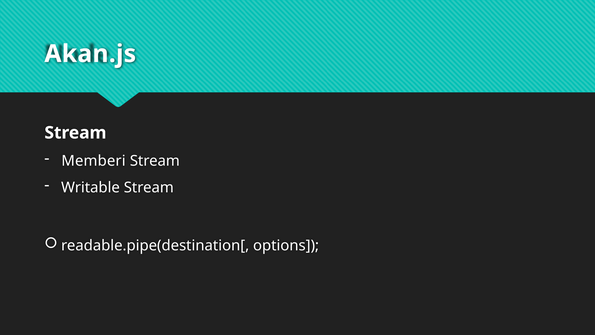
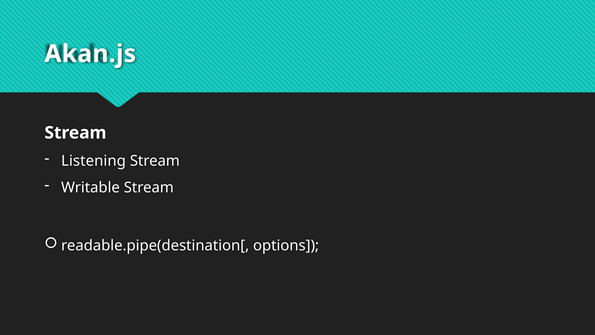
Memberi: Memberi -> Listening
